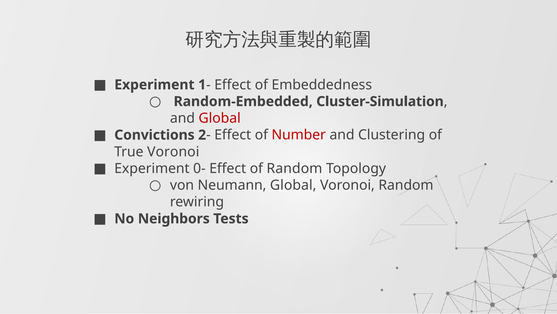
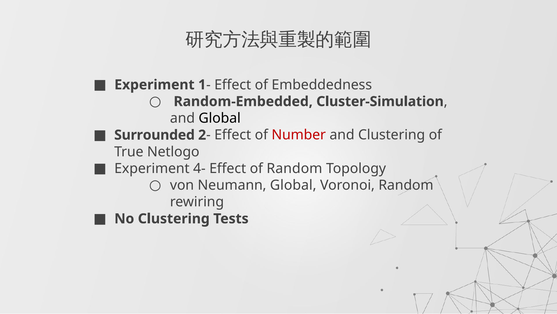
Global at (220, 118) colour: red -> black
Convictions: Convictions -> Surrounded
True Voronoi: Voronoi -> Netlogo
0-: 0- -> 4-
No Neighbors: Neighbors -> Clustering
